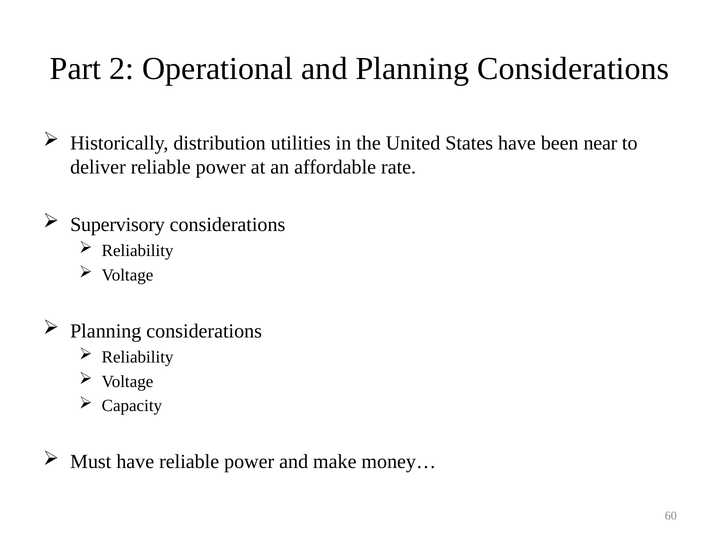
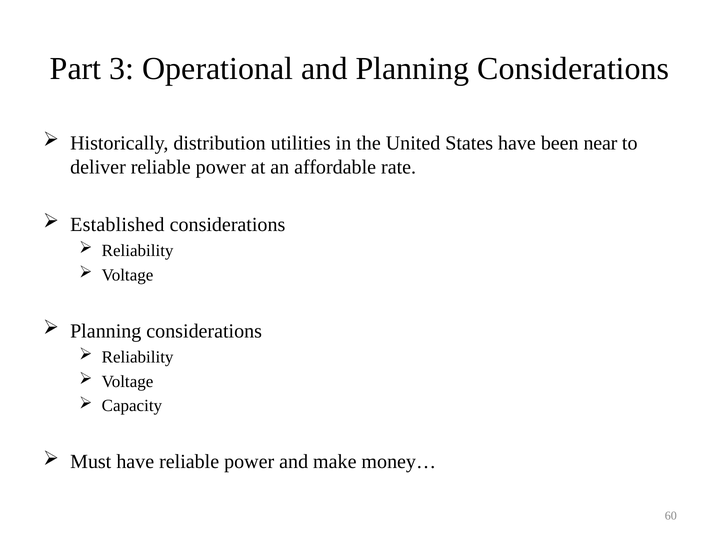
2: 2 -> 3
Supervisory: Supervisory -> Established
